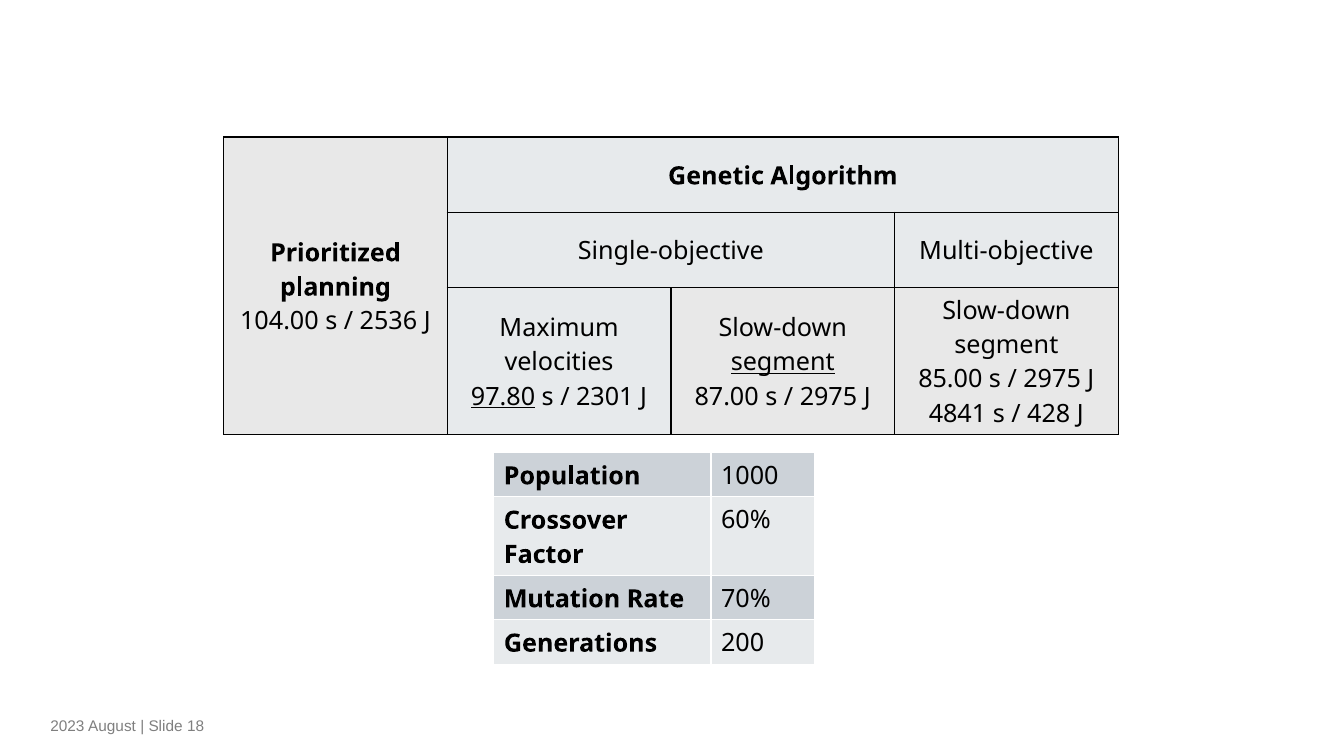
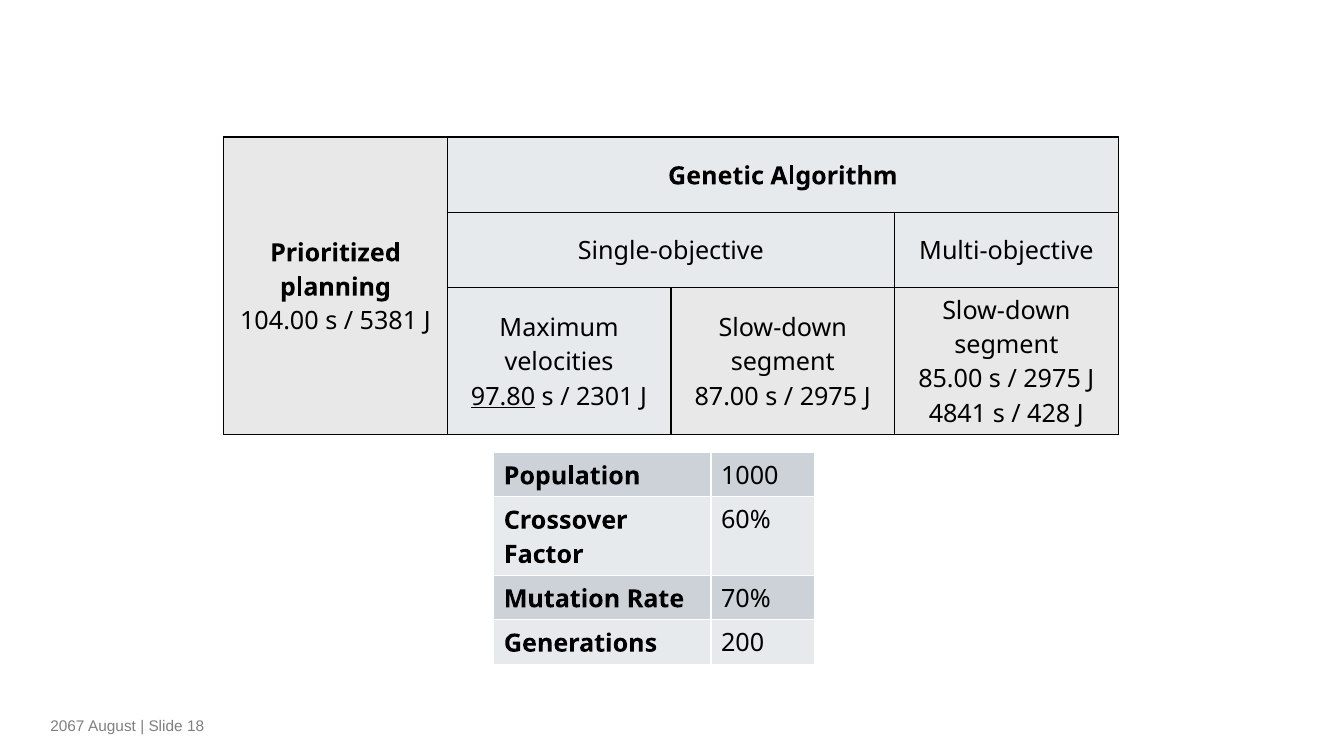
2536: 2536 -> 5381
segment at (783, 362) underline: present -> none
2023: 2023 -> 2067
